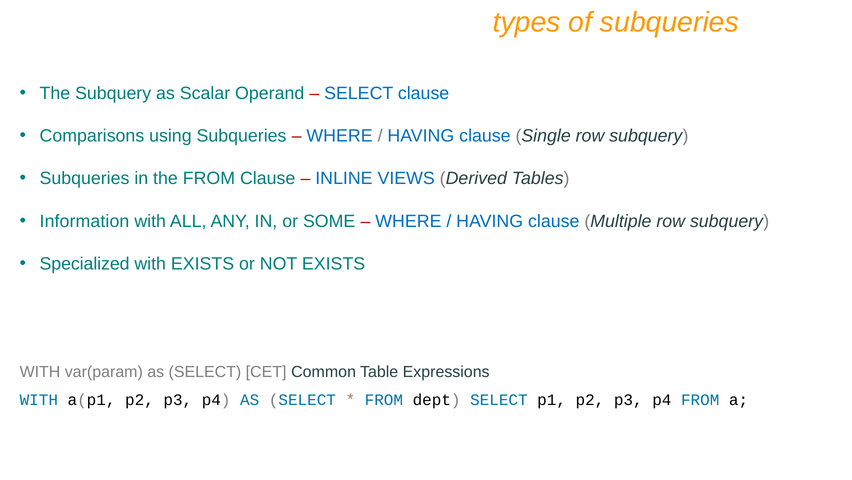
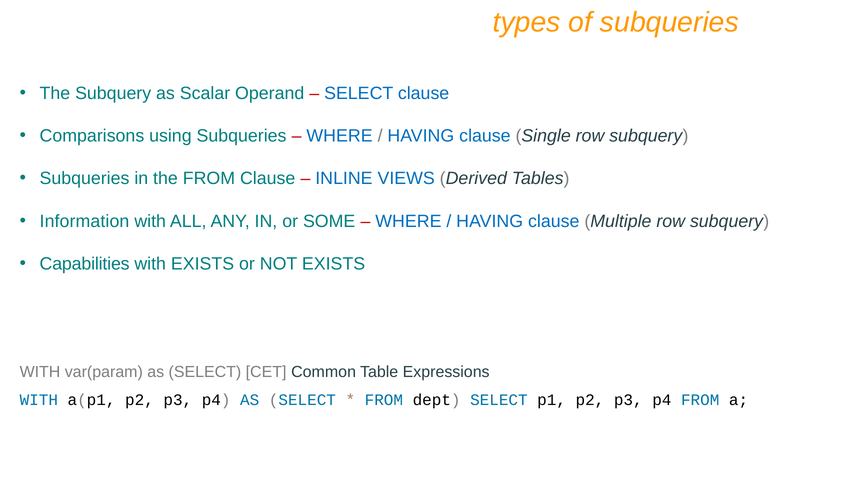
Specialized: Specialized -> Capabilities
